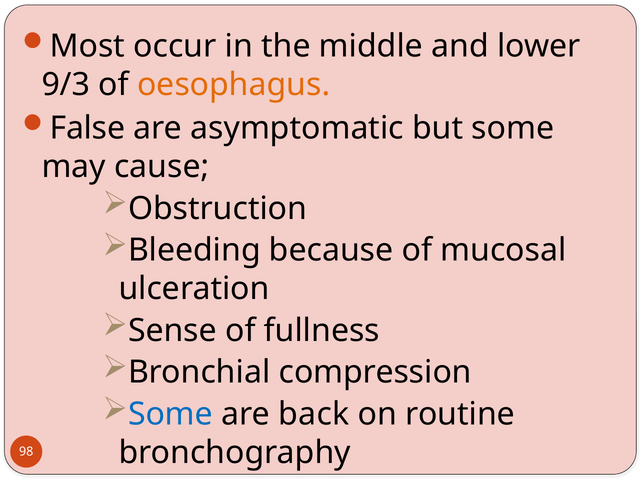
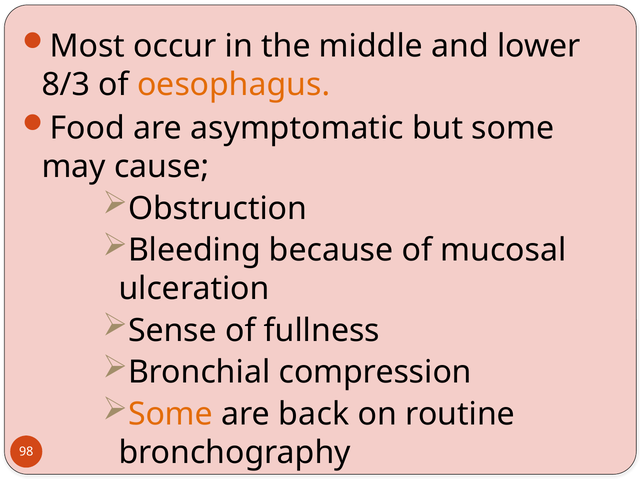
9/3: 9/3 -> 8/3
False: False -> Food
Some at (171, 414) colour: blue -> orange
